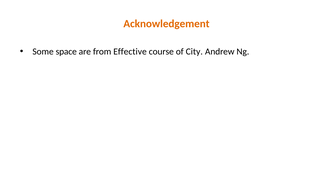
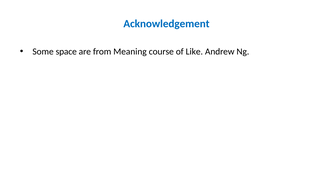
Acknowledgement colour: orange -> blue
Effective: Effective -> Meaning
City: City -> Like
